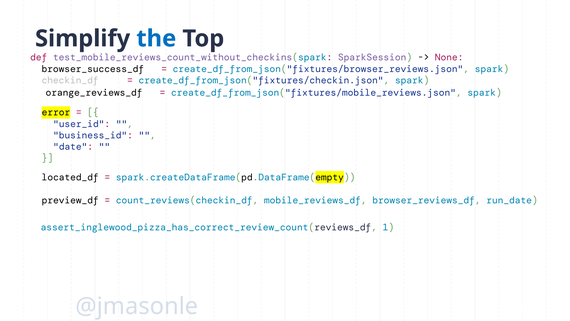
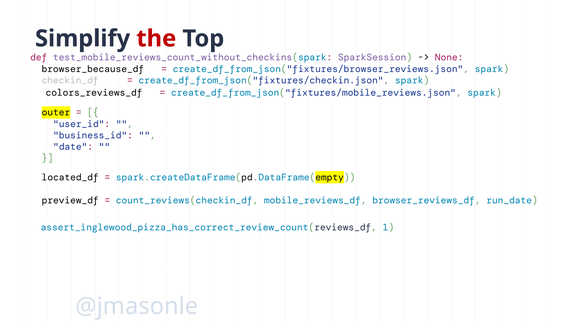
the colour: blue -> red
browser_success_df: browser_success_df -> browser_because_df
orange_reviews_df: orange_reviews_df -> colors_reviews_df
error: error -> outer
